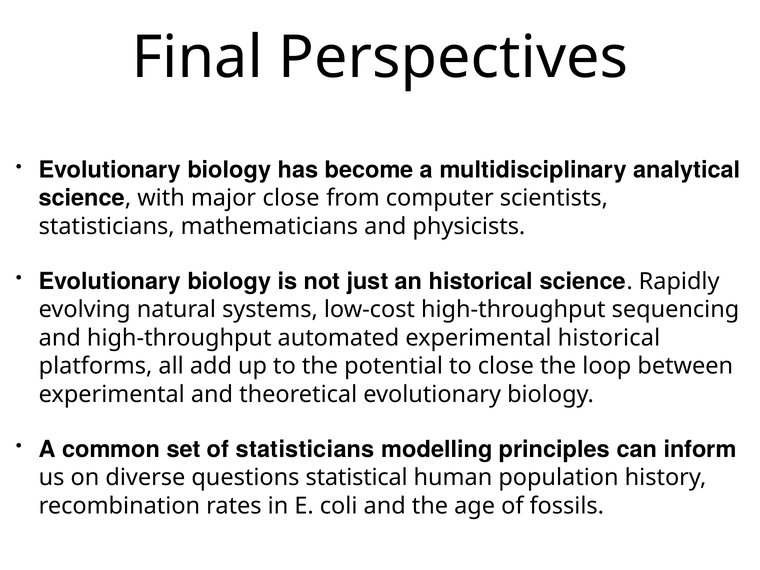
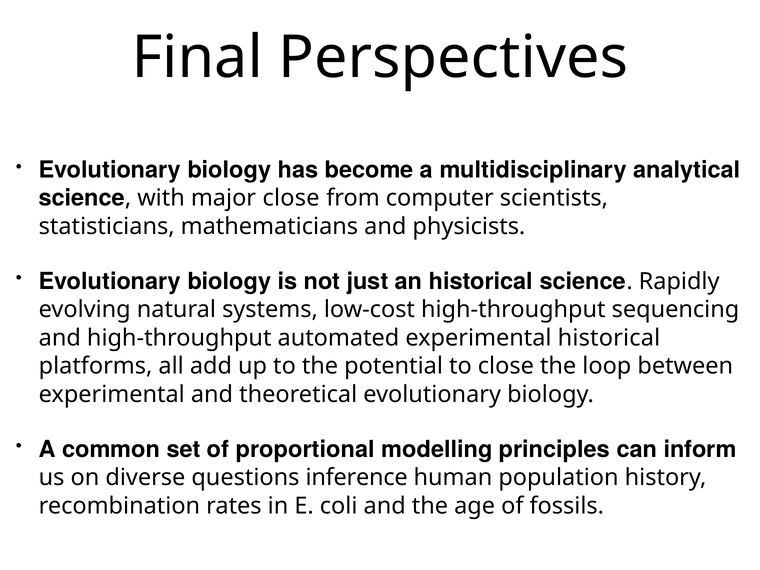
of statisticians: statisticians -> proportional
statistical: statistical -> inference
